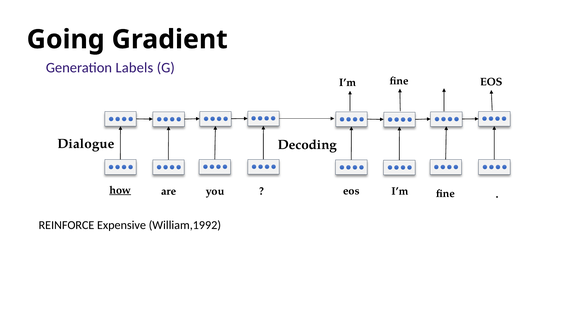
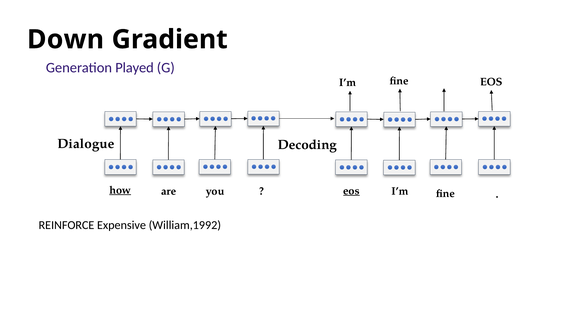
Going: Going -> Down
Labels: Labels -> Played
eos at (351, 191) underline: none -> present
